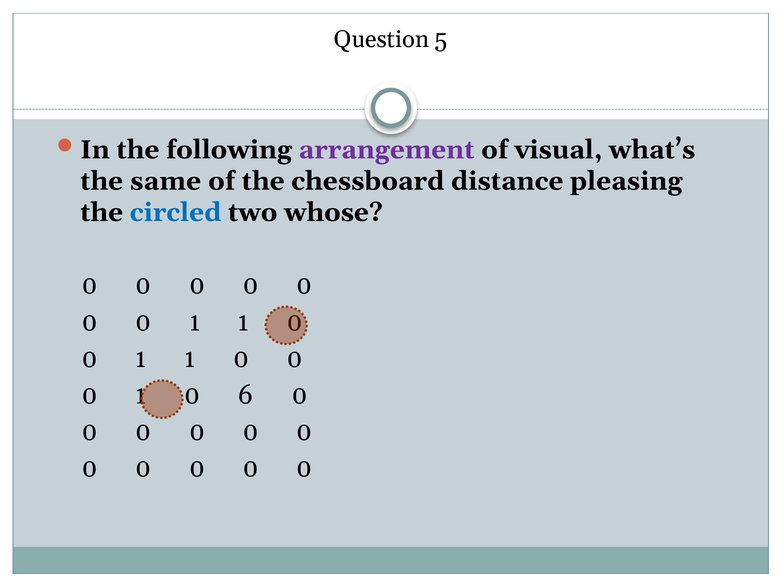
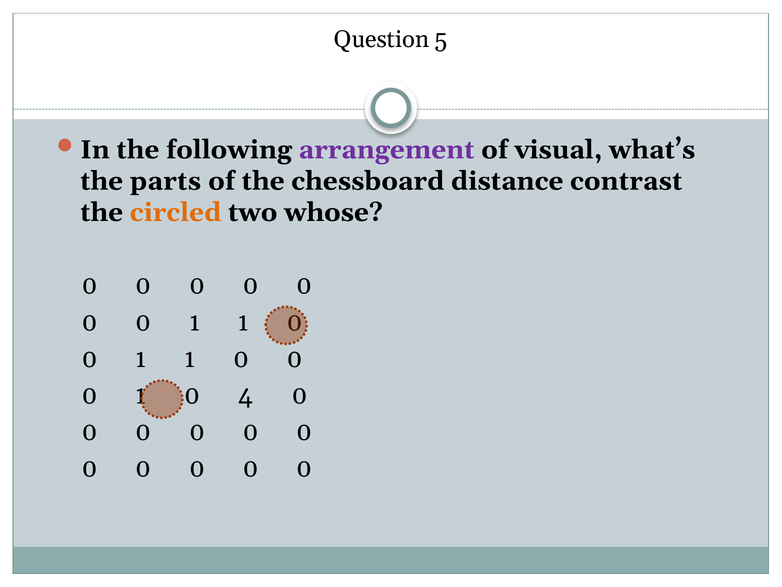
same: same -> parts
pleasing: pleasing -> contrast
circled colour: blue -> orange
6: 6 -> 4
